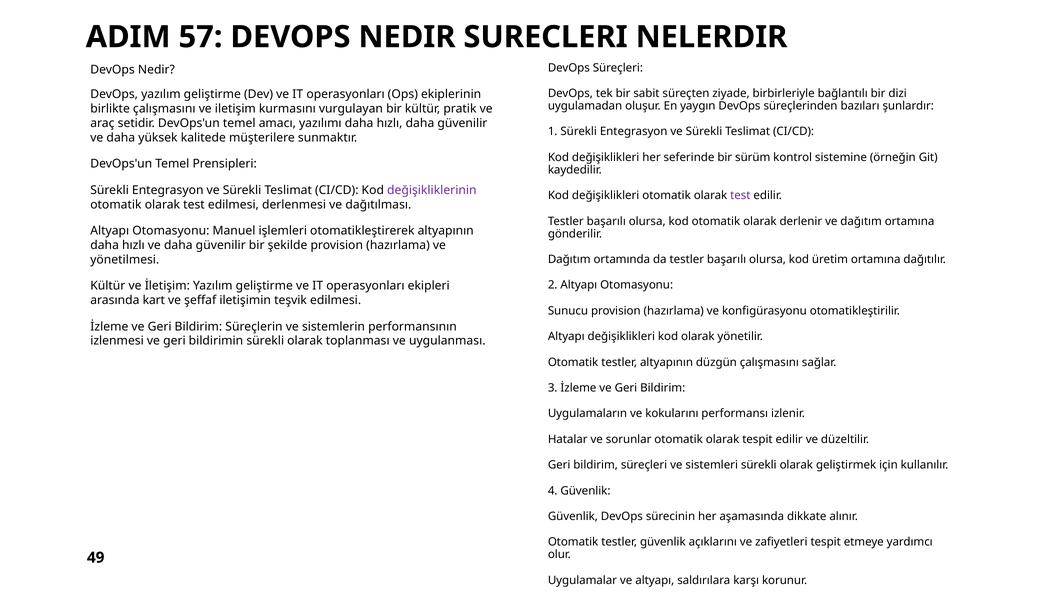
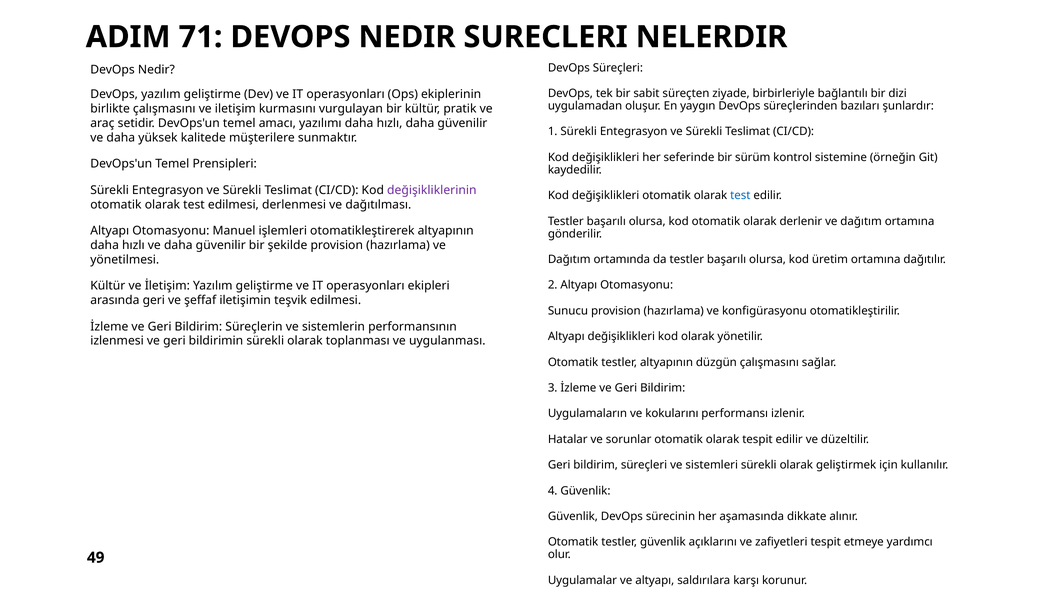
57: 57 -> 71
test at (740, 196) colour: purple -> blue
arasında kart: kart -> geri
